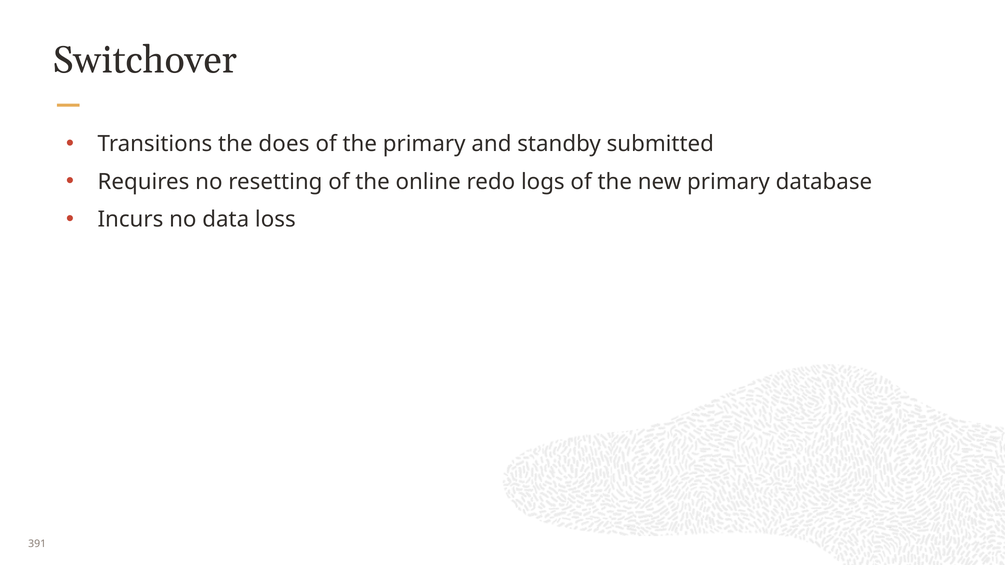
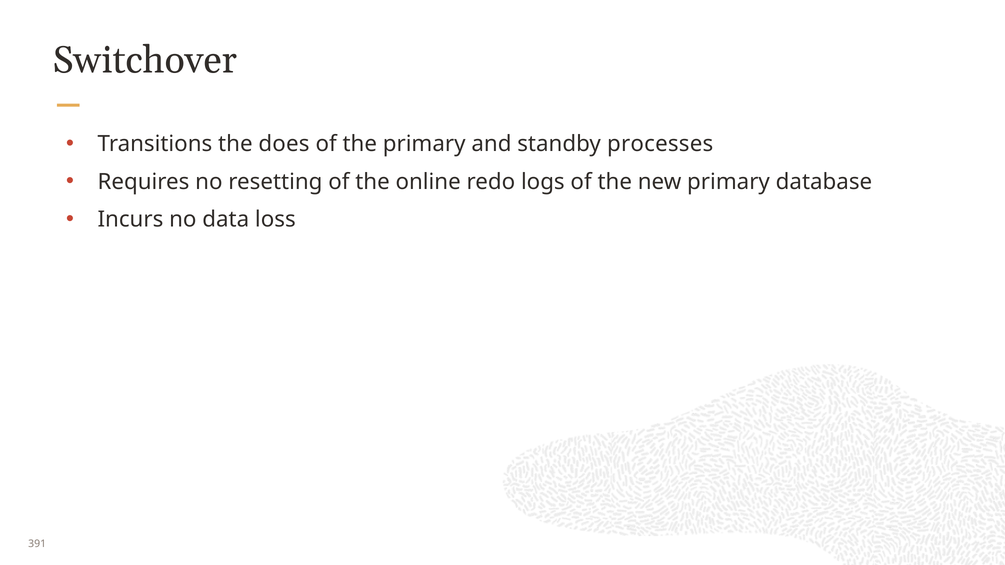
submitted: submitted -> processes
